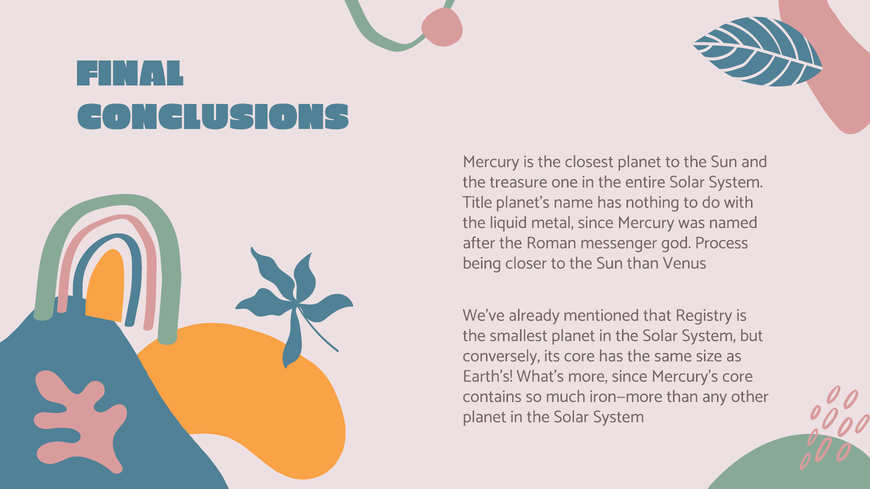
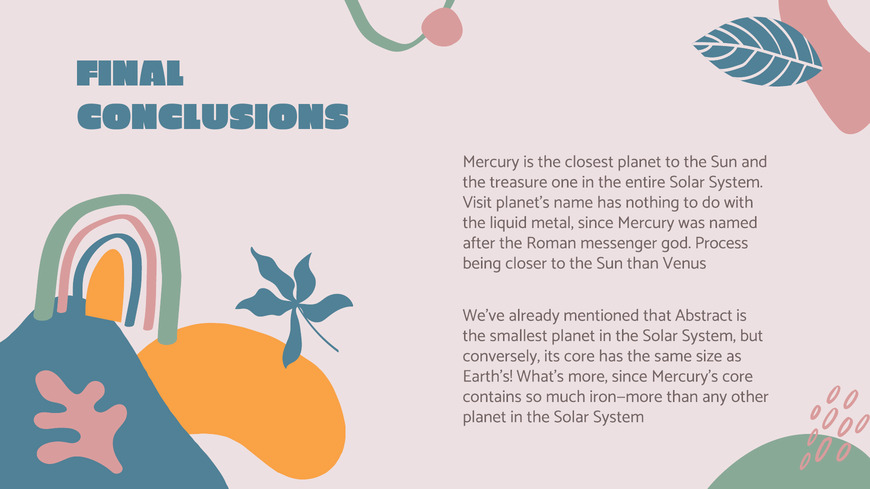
Title: Title -> Visit
Registry: Registry -> Abstract
